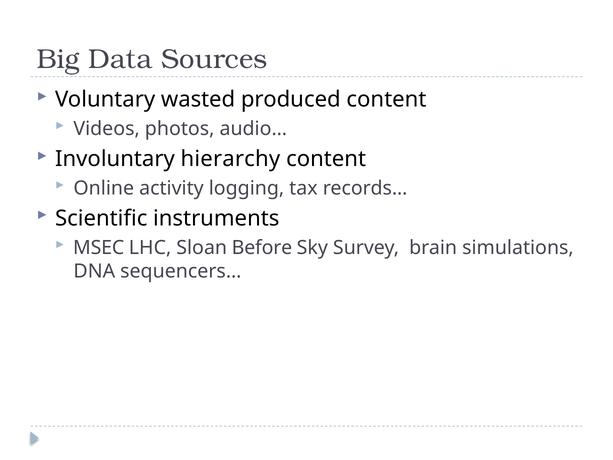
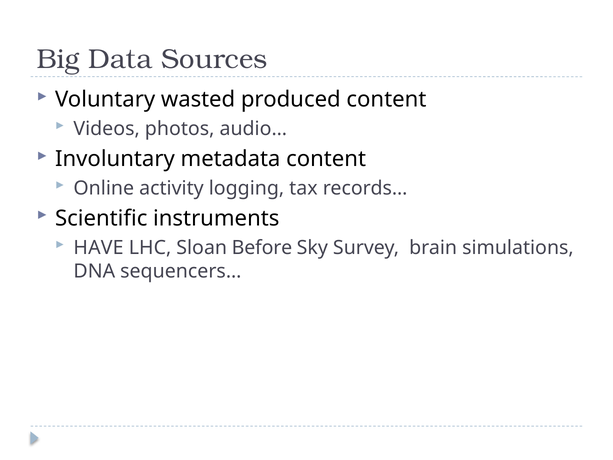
hierarchy: hierarchy -> metadata
MSEC: MSEC -> HAVE
